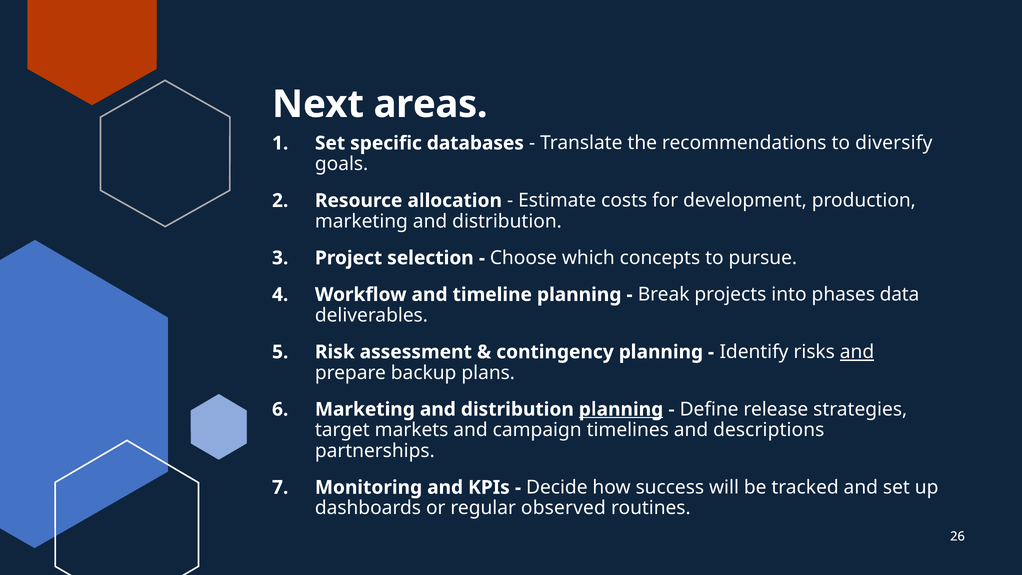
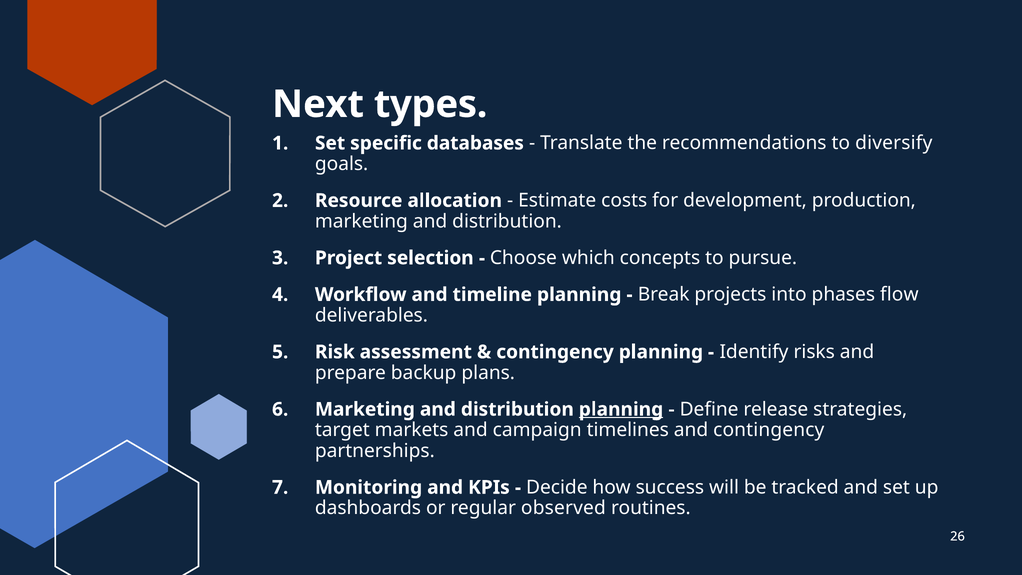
areas: areas -> types
data: data -> flow
and at (857, 352) underline: present -> none
and descriptions: descriptions -> contingency
